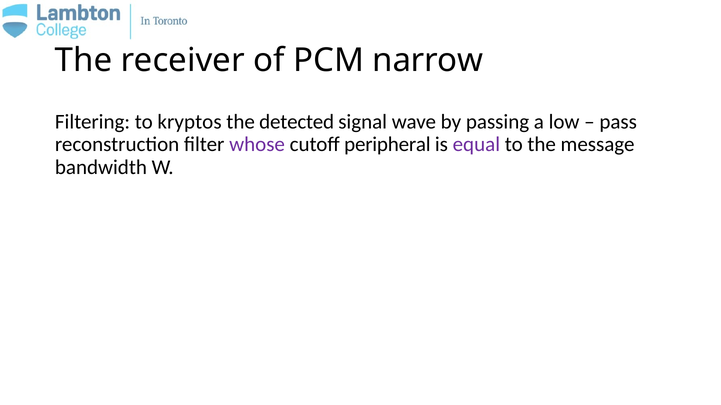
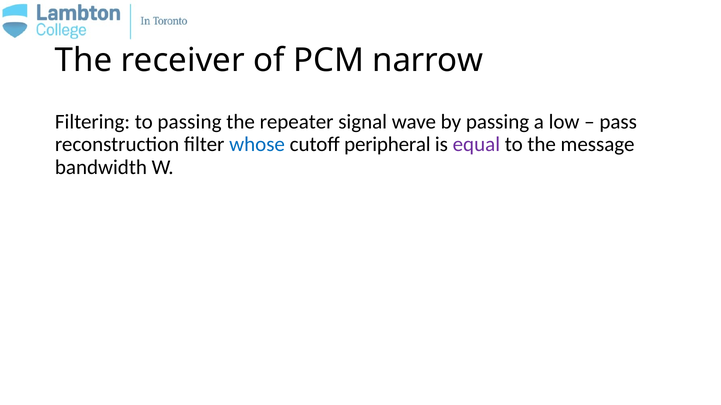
to kryptos: kryptos -> passing
detected: detected -> repeater
whose colour: purple -> blue
